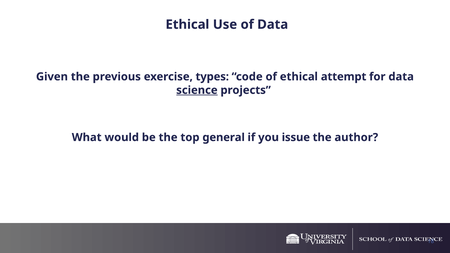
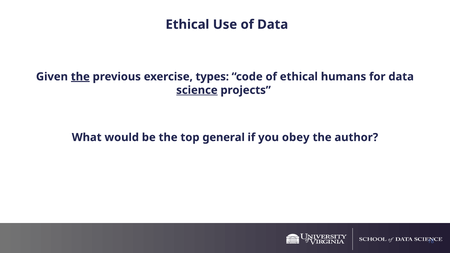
the at (80, 77) underline: none -> present
attempt: attempt -> humans
issue: issue -> obey
